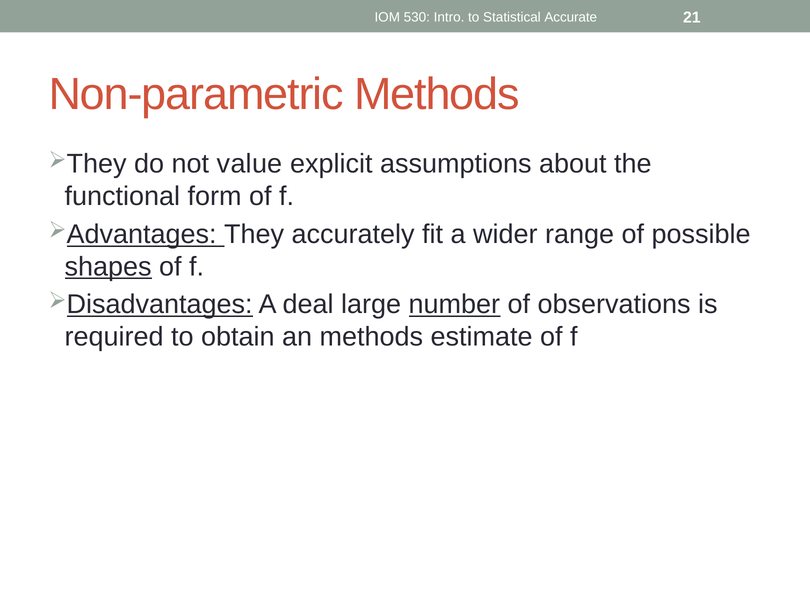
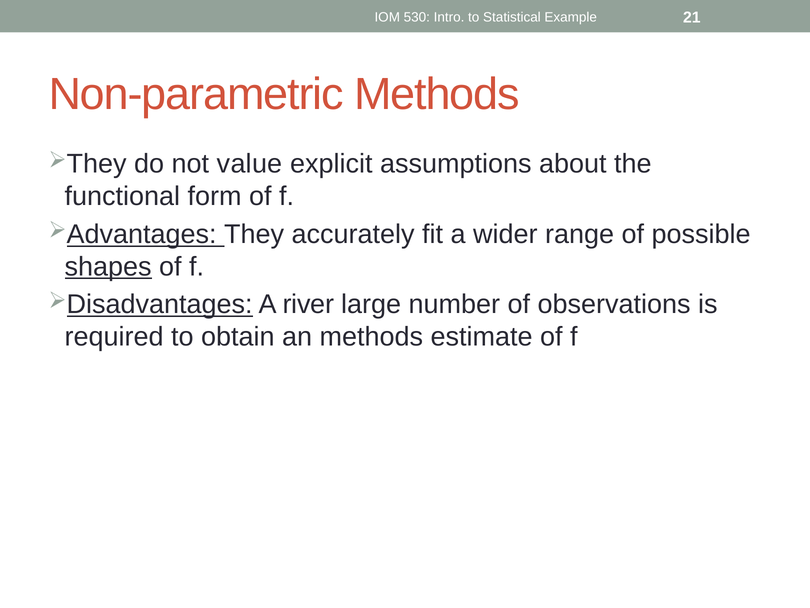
Accurate: Accurate -> Example
deal: deal -> river
number underline: present -> none
